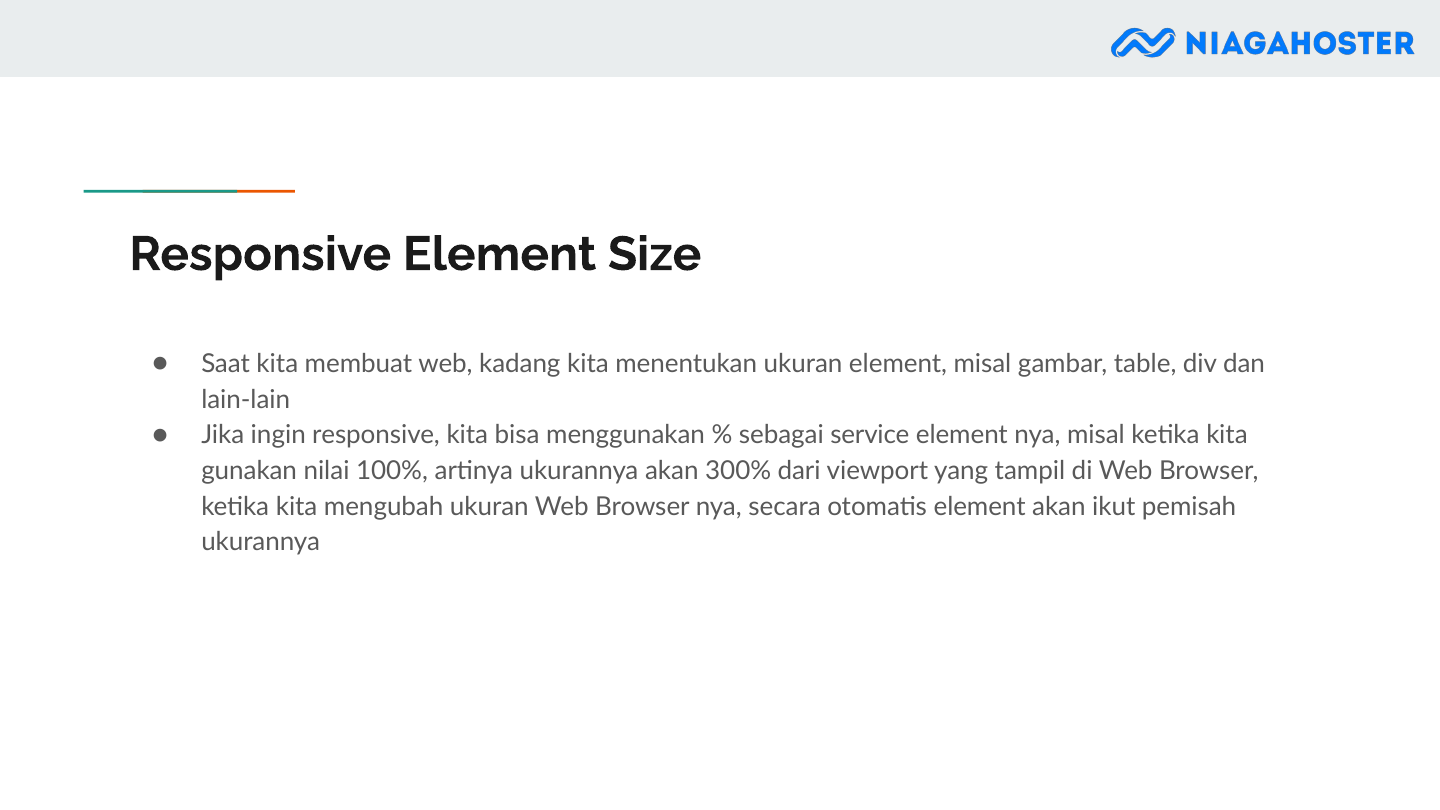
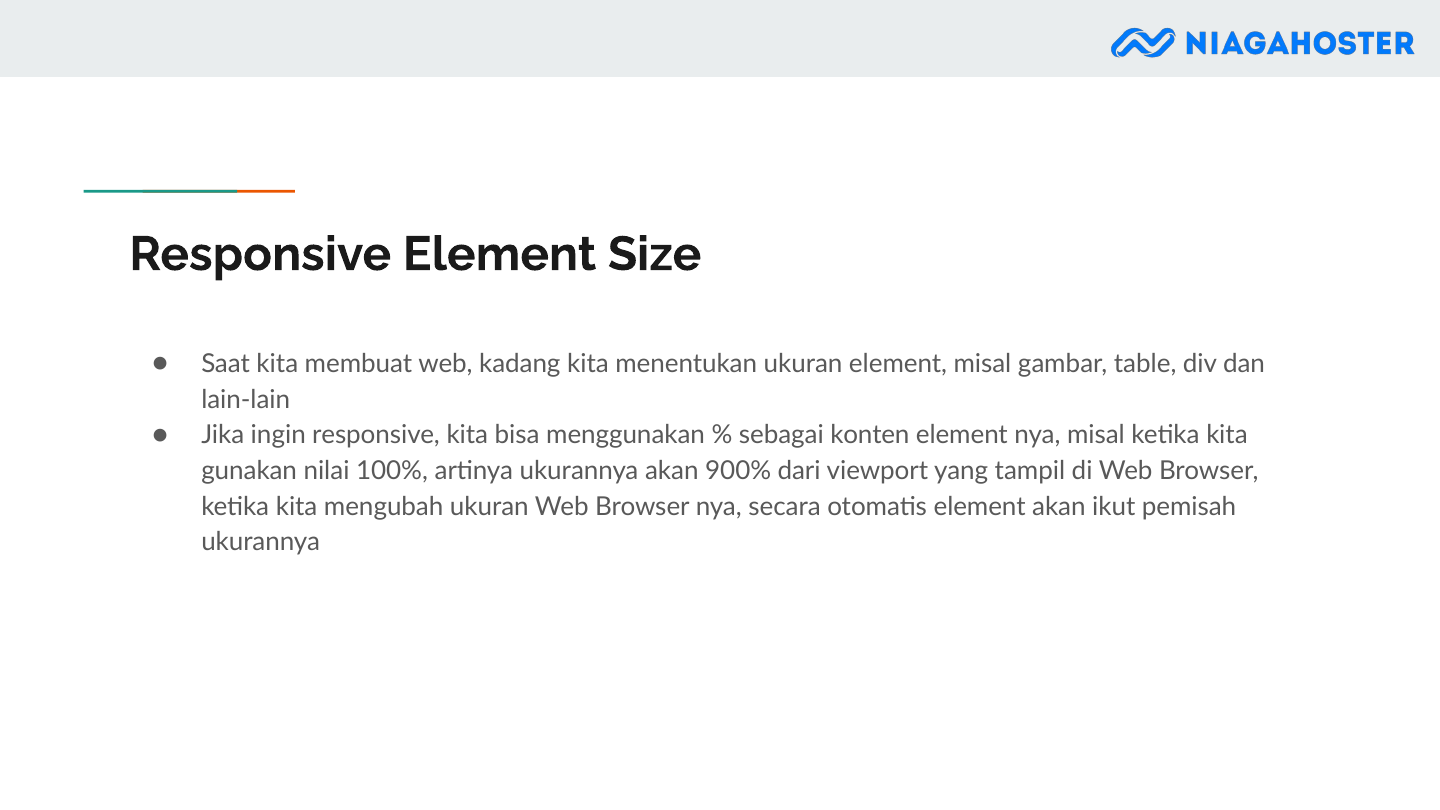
service: service -> konten
300%: 300% -> 900%
